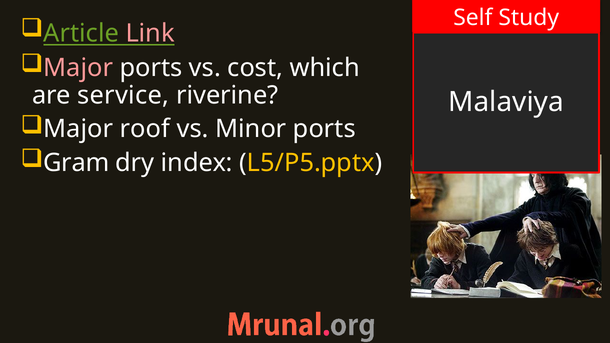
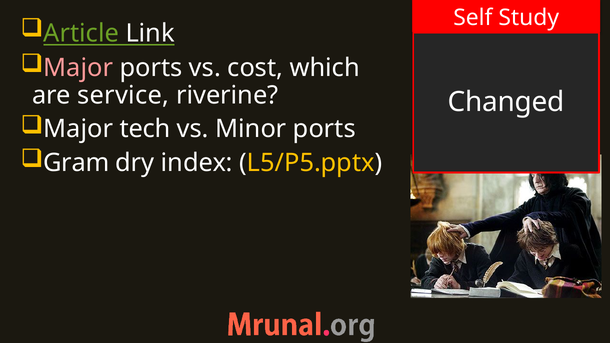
Link colour: pink -> white
Malaviya: Malaviya -> Changed
roof: roof -> tech
